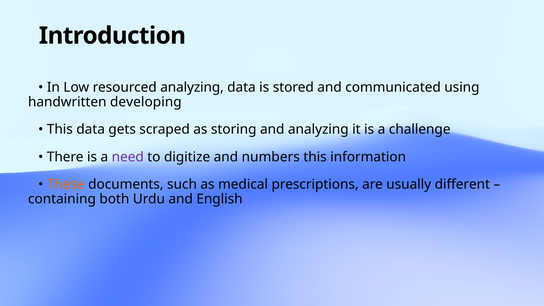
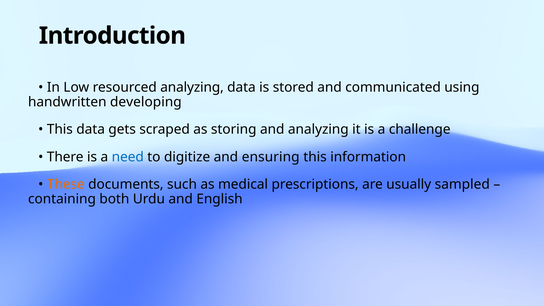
need colour: purple -> blue
numbers: numbers -> ensuring
different: different -> sampled
